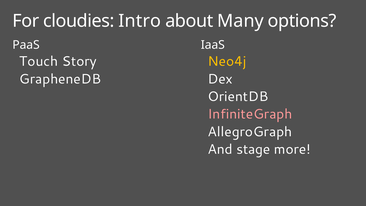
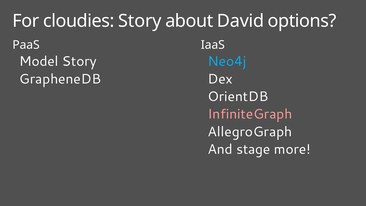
cloudies Intro: Intro -> Story
Many: Many -> David
Touch: Touch -> Model
Neo4j colour: yellow -> light blue
